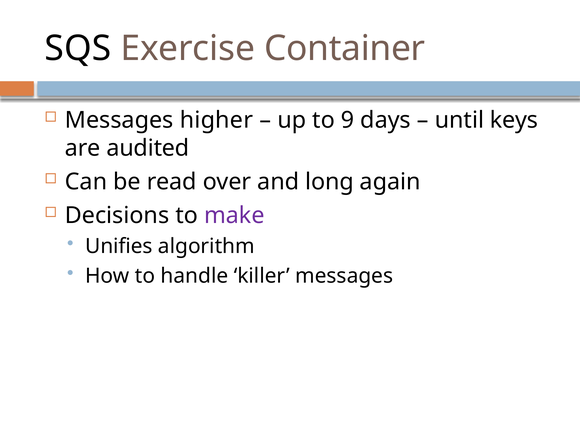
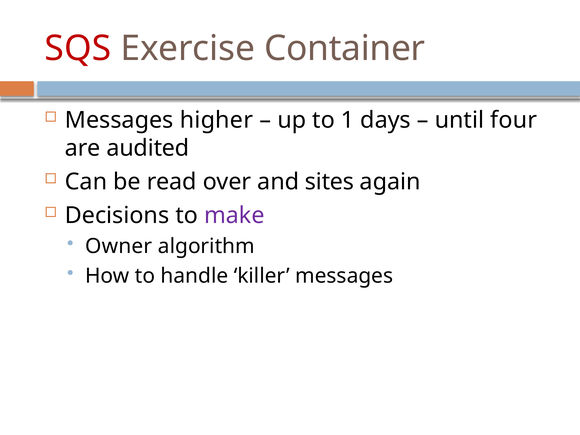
SQS colour: black -> red
9: 9 -> 1
keys: keys -> four
long: long -> sites
Unifies: Unifies -> Owner
